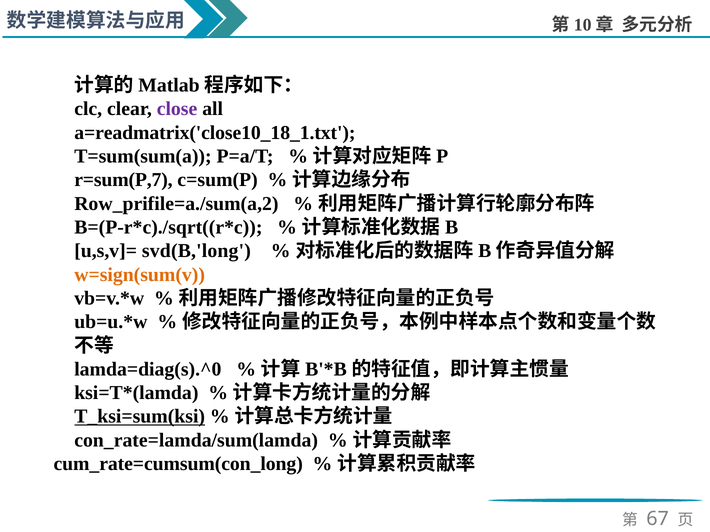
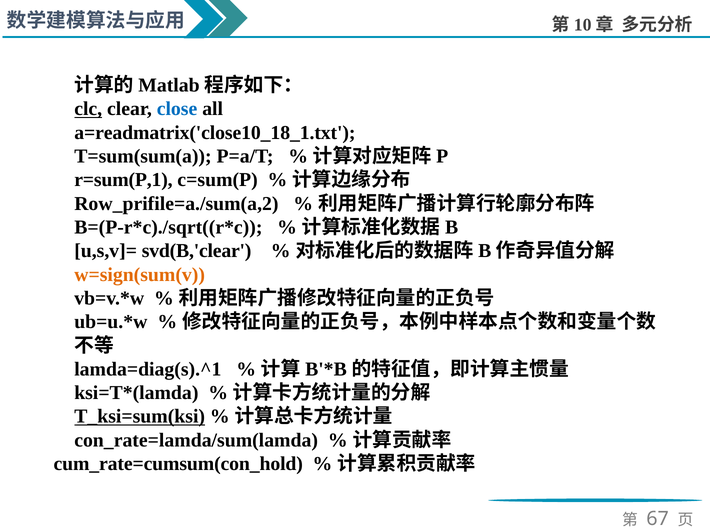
clc underline: none -> present
close colour: purple -> blue
r=sum(P,7: r=sum(P,7 -> r=sum(P,1
svd(B,'long: svd(B,'long -> svd(B,'clear
lamda=diag(s).^0: lamda=diag(s).^0 -> lamda=diag(s).^1
cum_rate=cumsum(con_long: cum_rate=cumsum(con_long -> cum_rate=cumsum(con_hold
